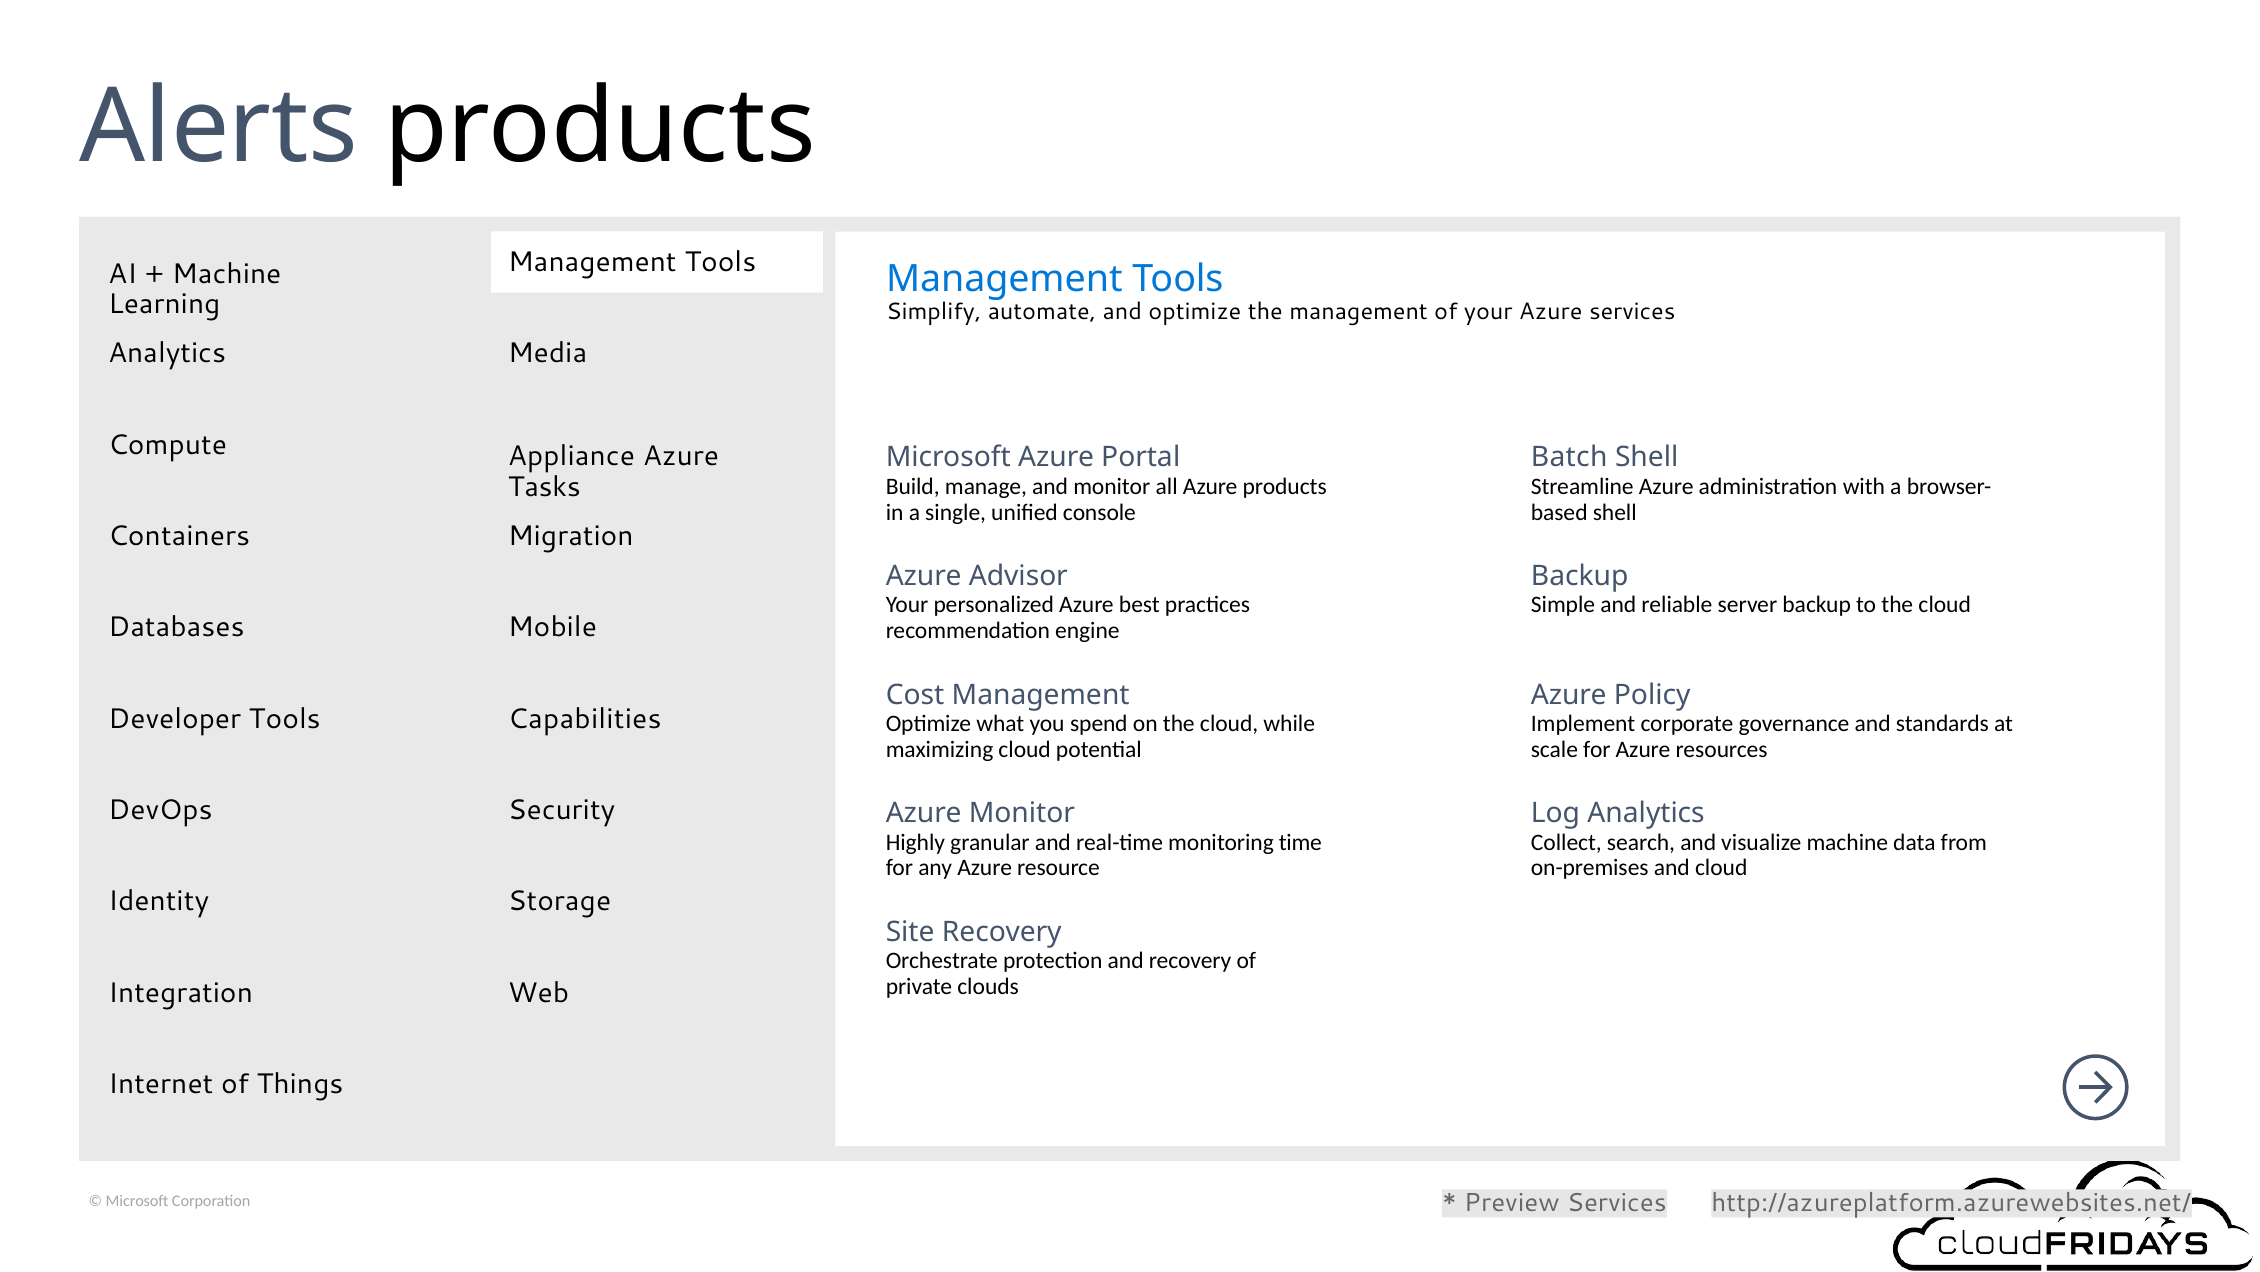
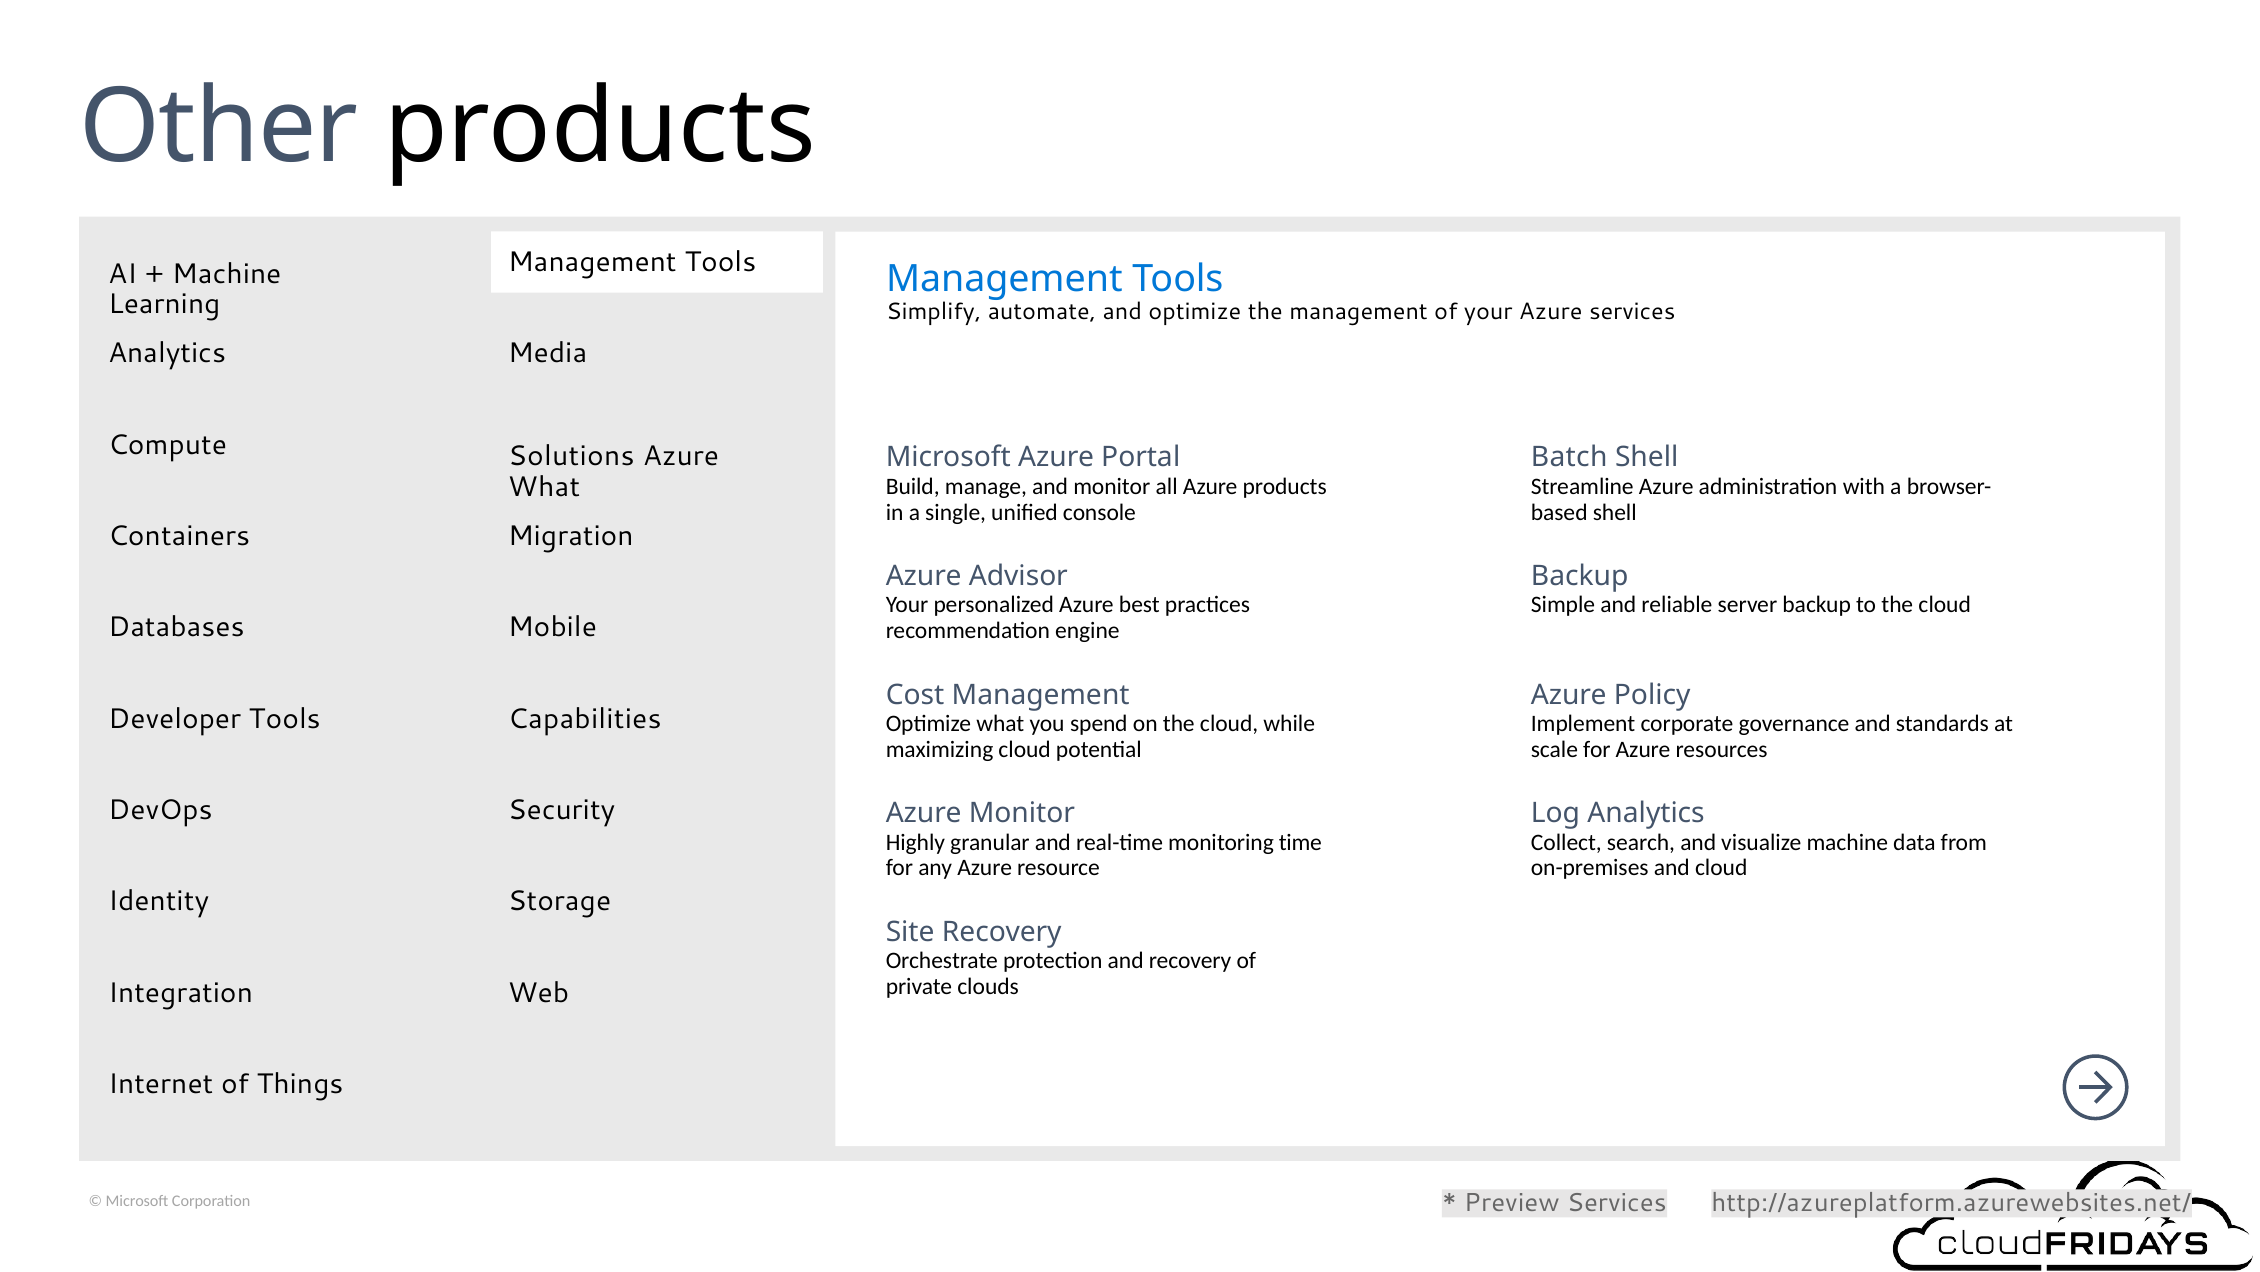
Alerts: Alerts -> Other
Appliance: Appliance -> Solutions
Tasks at (544, 487): Tasks -> What
